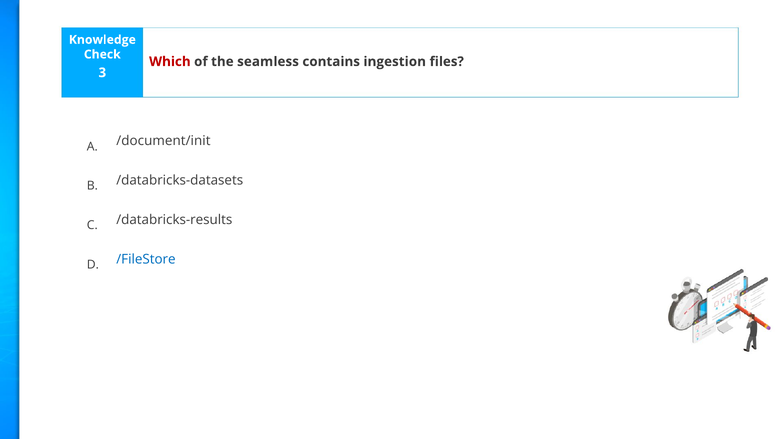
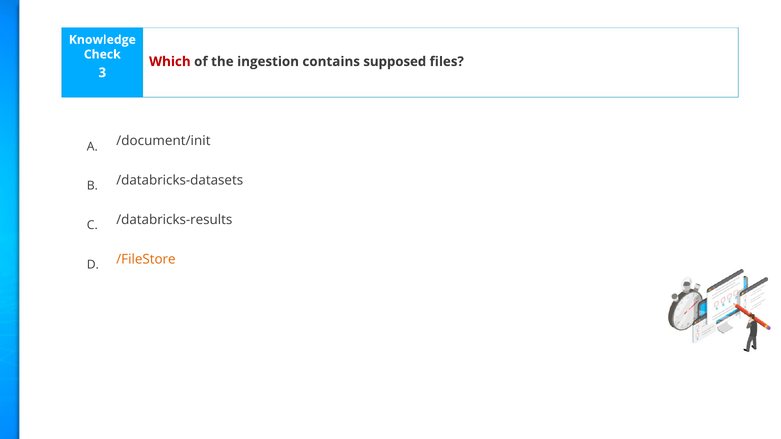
seamless: seamless -> ingestion
ingestion: ingestion -> supposed
/FileStore colour: blue -> orange
